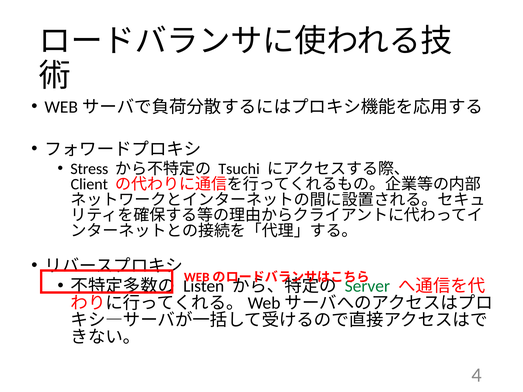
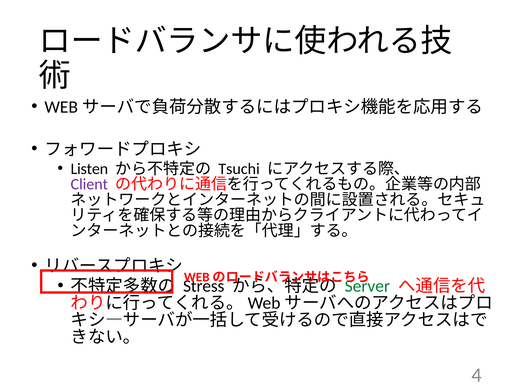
Stress: Stress -> Listen
Client colour: black -> purple
Listen: Listen -> Stress
